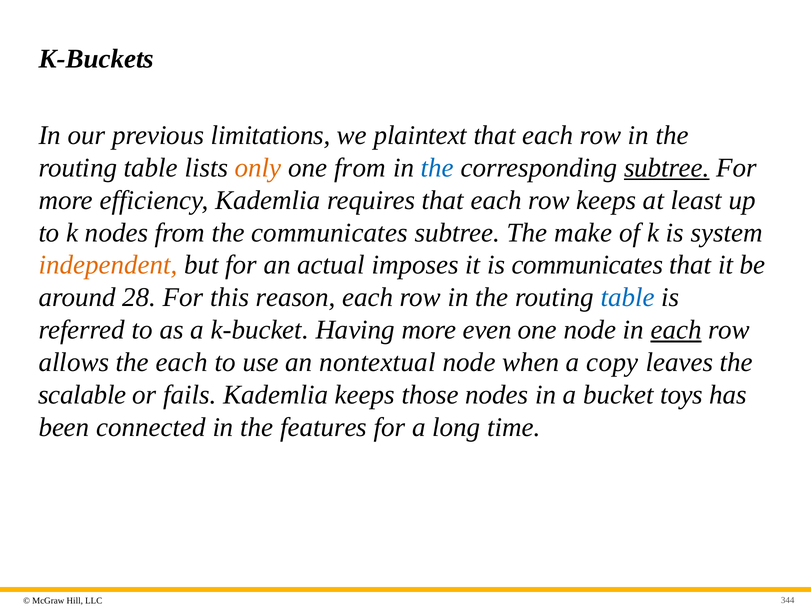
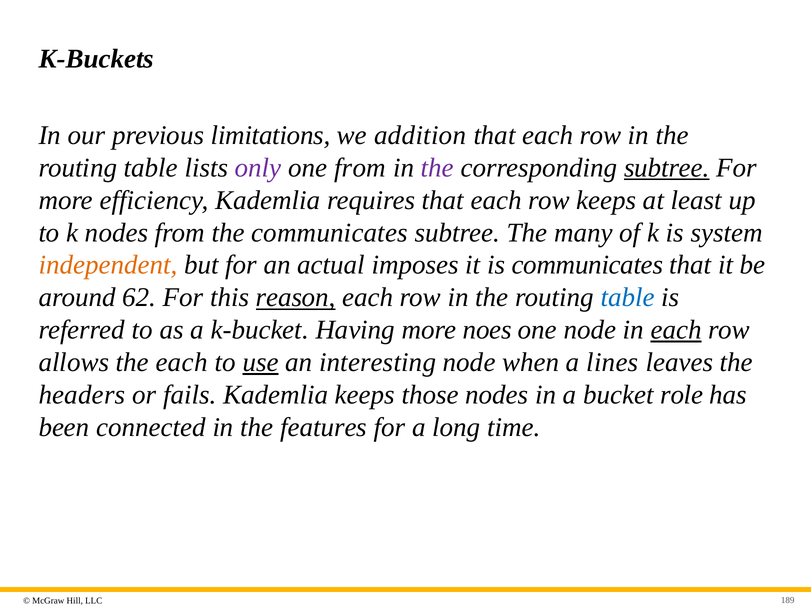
plaintext: plaintext -> addition
only colour: orange -> purple
the at (437, 168) colour: blue -> purple
make: make -> many
28: 28 -> 62
reason underline: none -> present
even: even -> noes
use underline: none -> present
nontextual: nontextual -> interesting
copy: copy -> lines
scalable: scalable -> headers
toys: toys -> role
344: 344 -> 189
